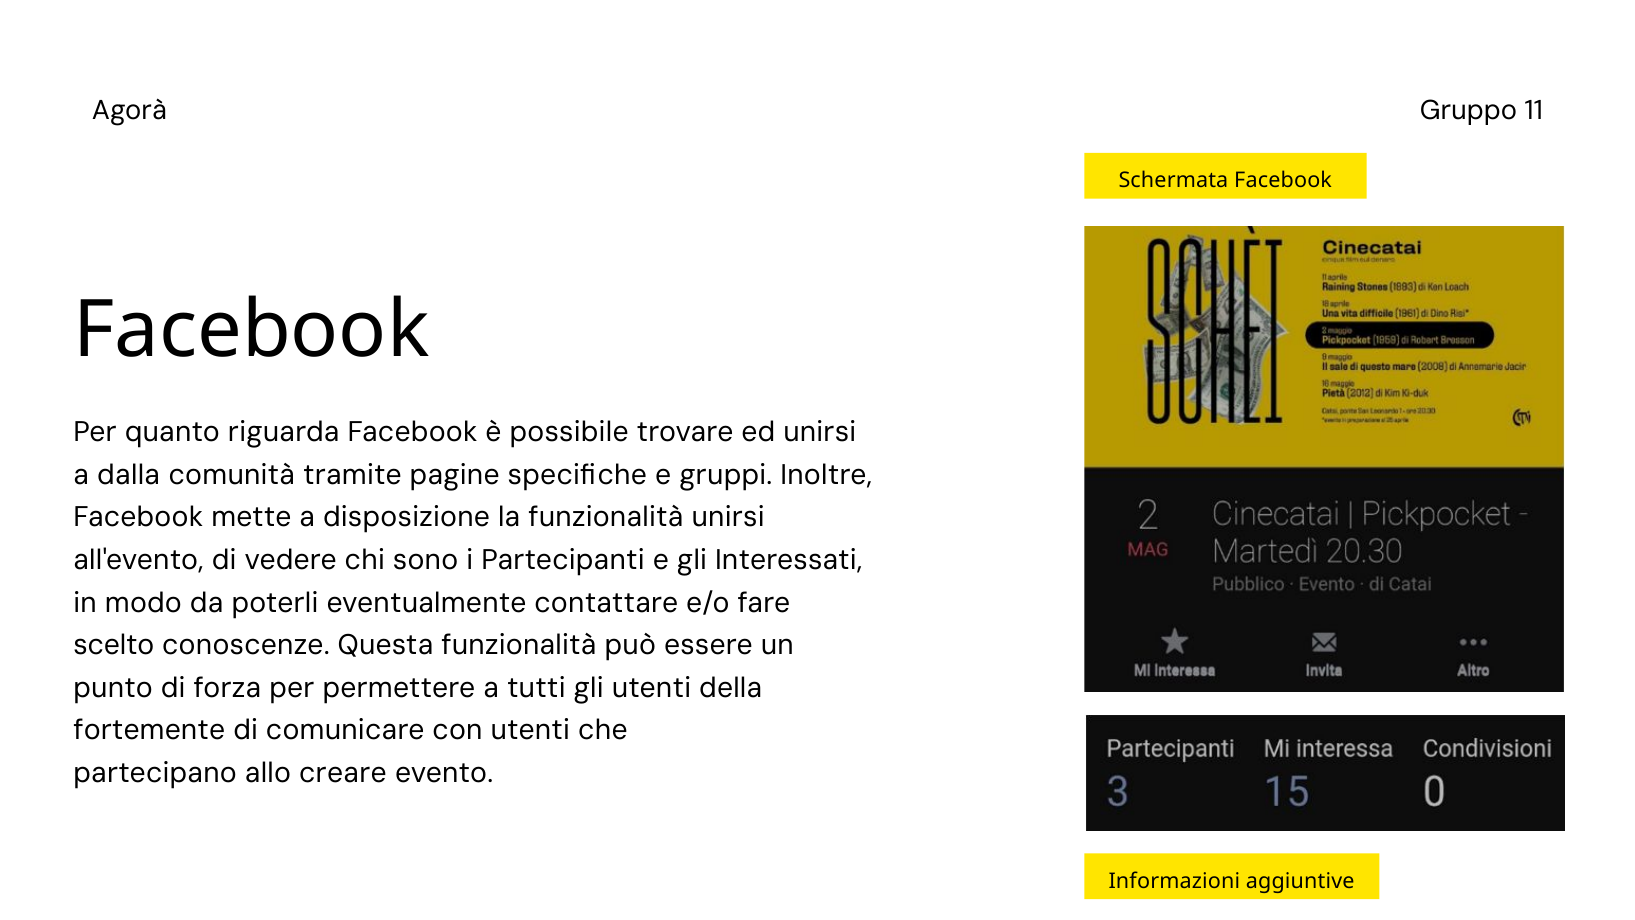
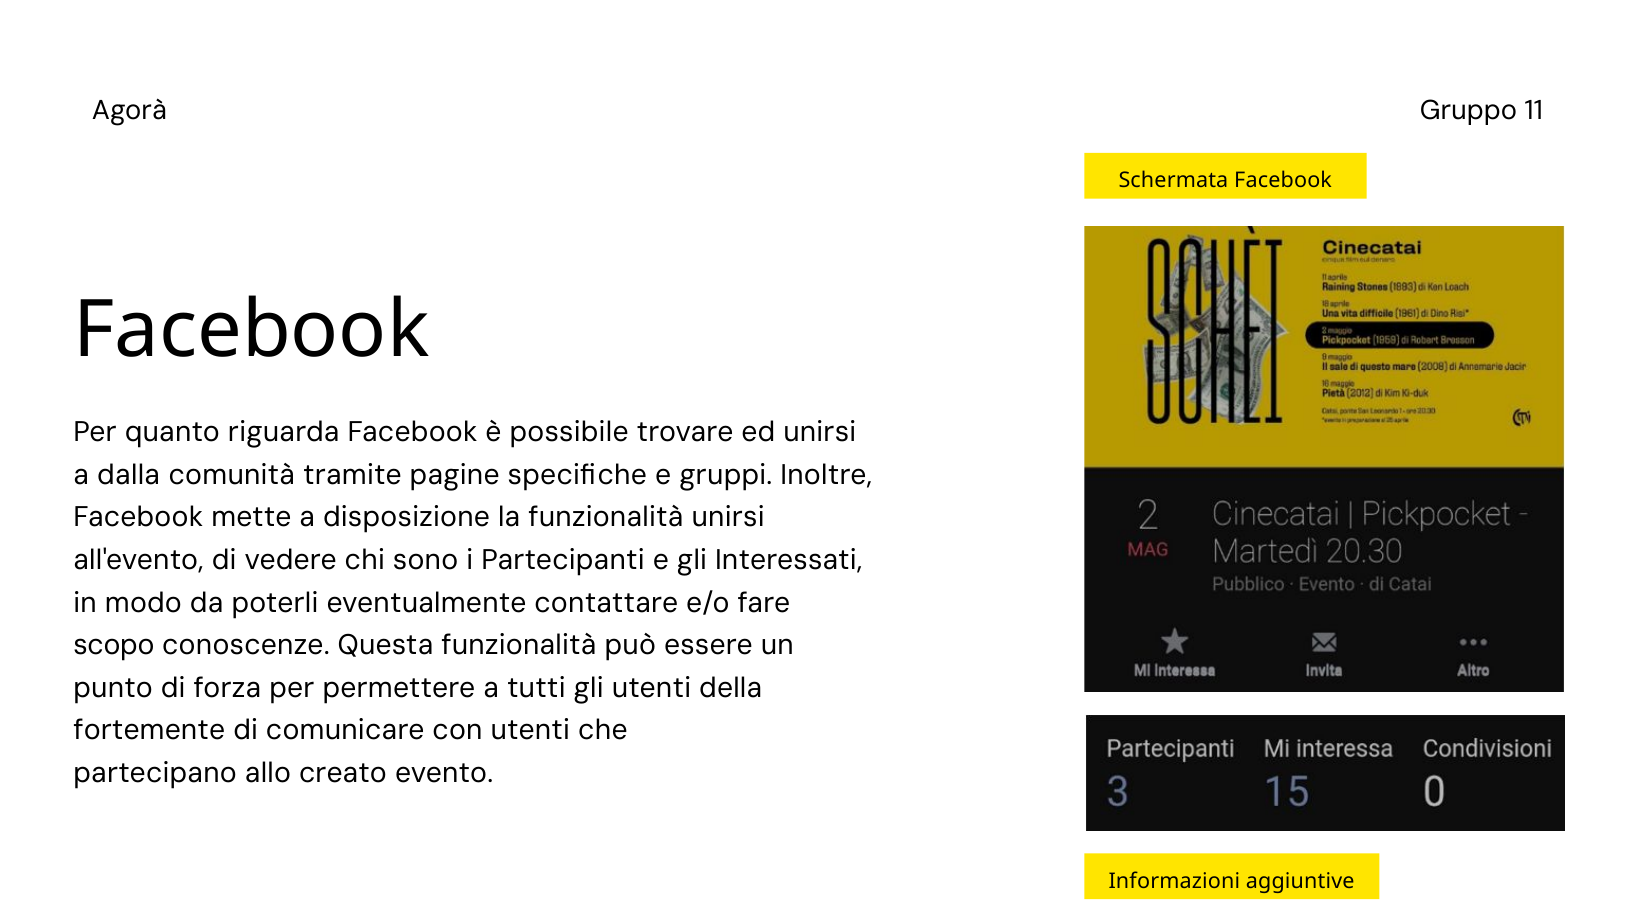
scelto: scelto -> scopo
creare: creare -> creato
